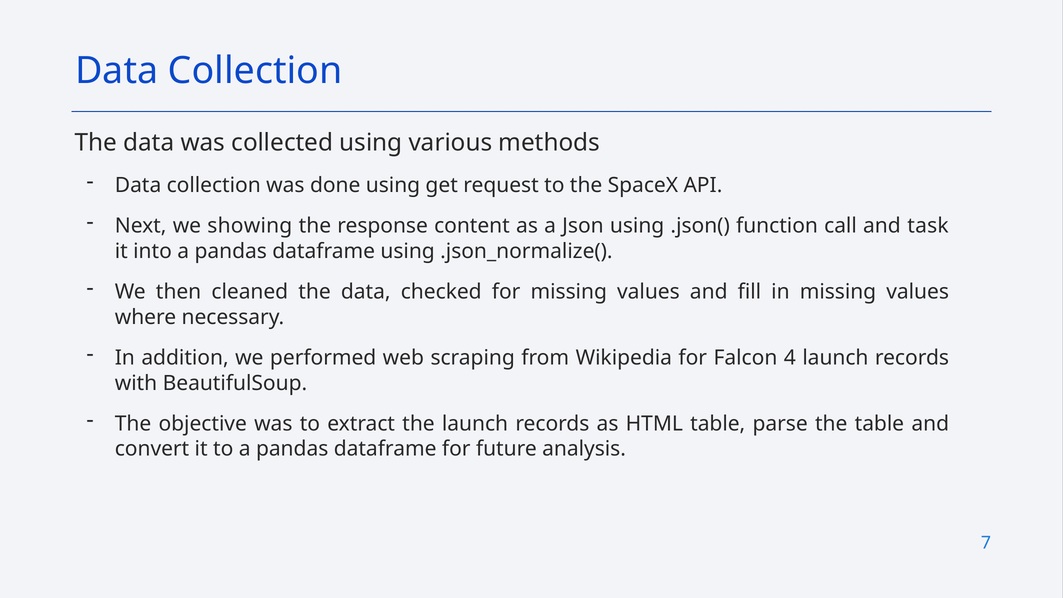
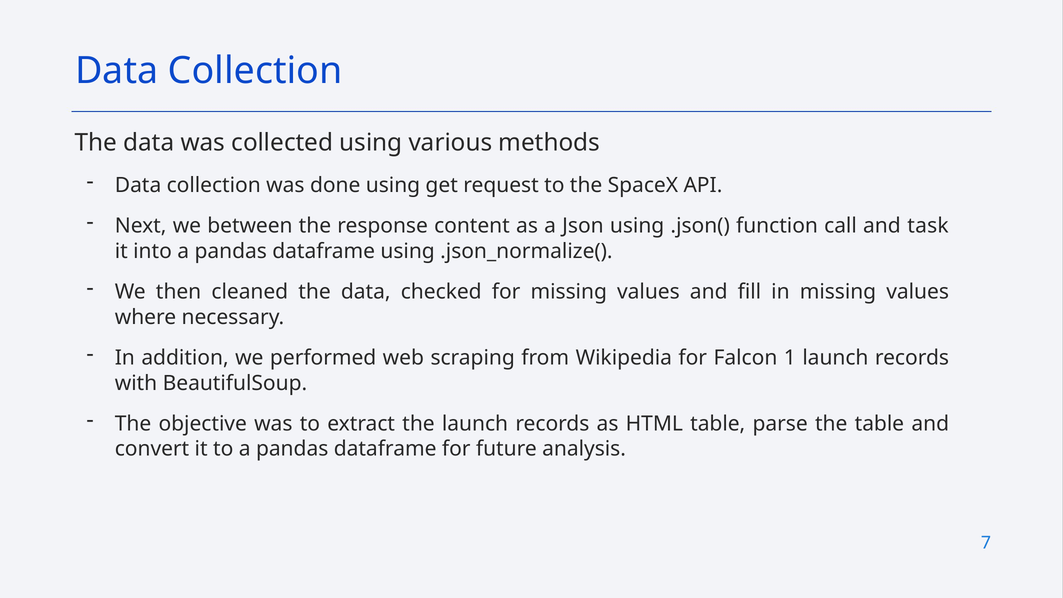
showing: showing -> between
4: 4 -> 1
